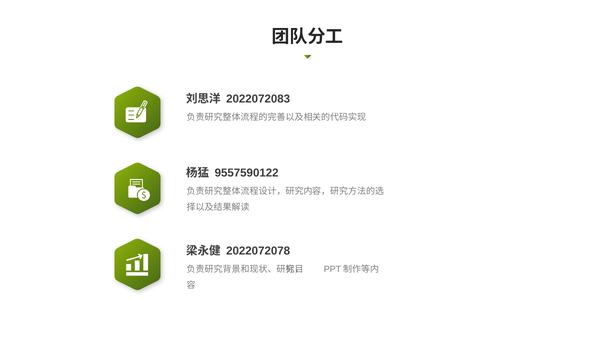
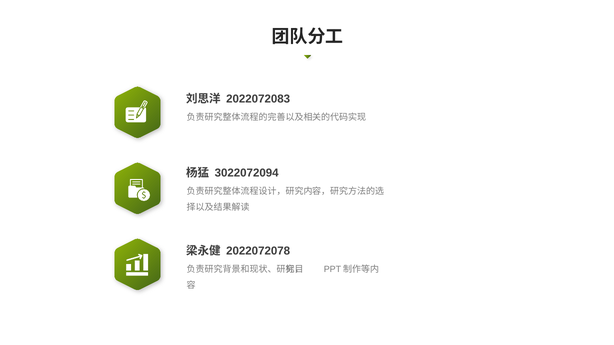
9557590122: 9557590122 -> 3022072094
